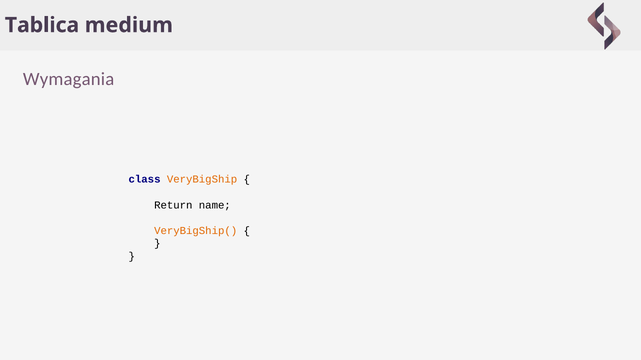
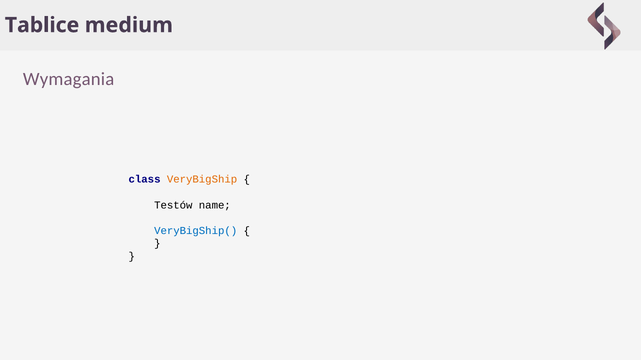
Tablica: Tablica -> Tablice
Return: Return -> Testów
VeryBigShip( colour: orange -> blue
